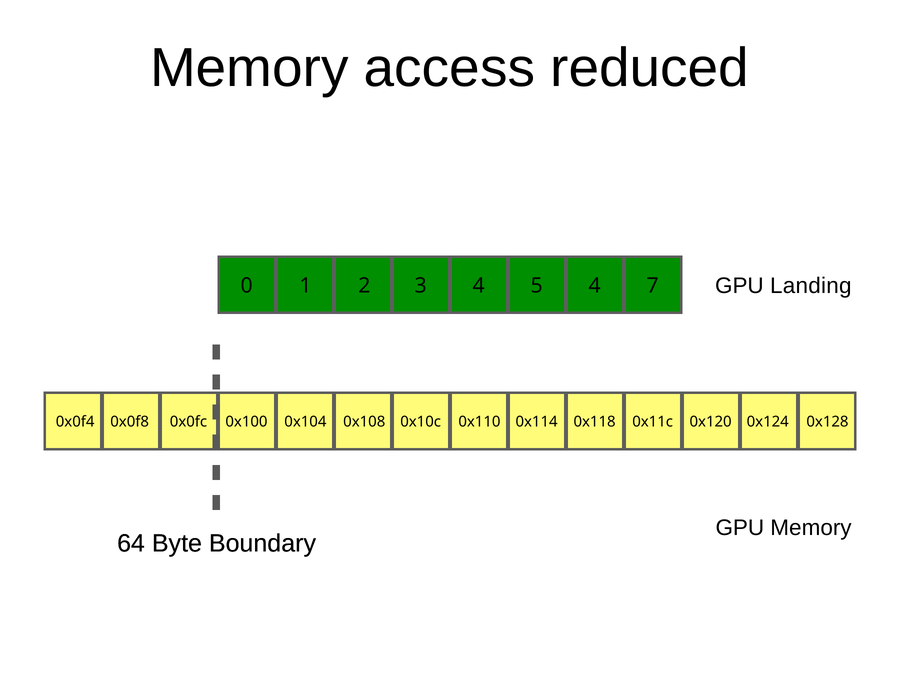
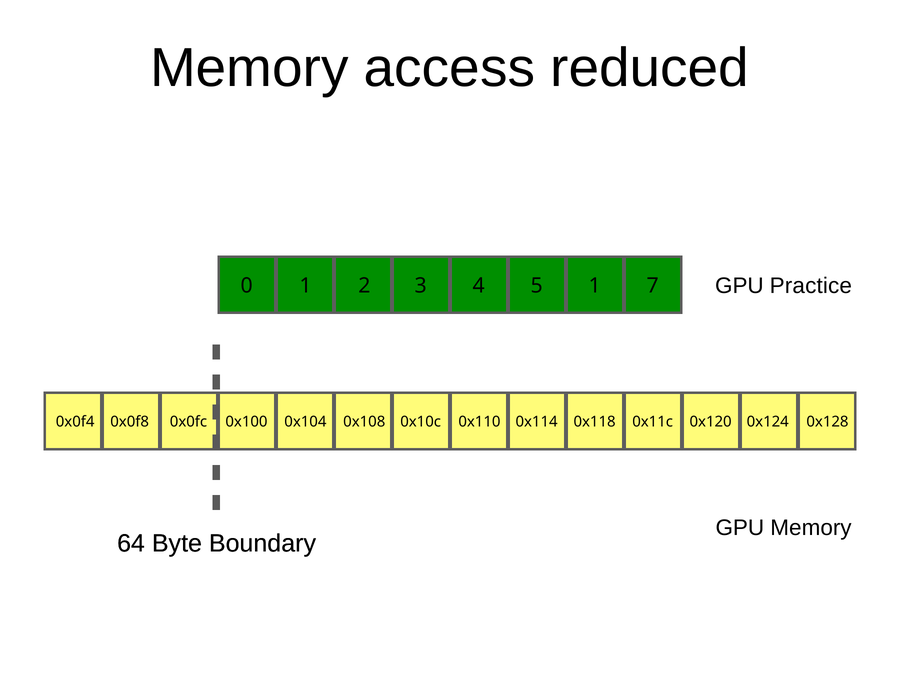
5 4: 4 -> 1
Landing: Landing -> Practice
